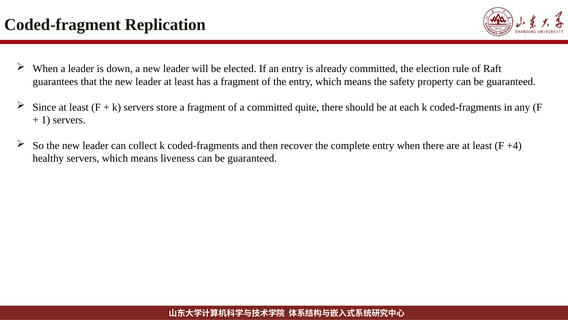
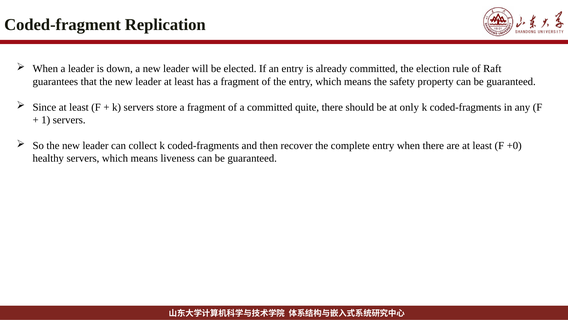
each: each -> only
+4: +4 -> +0
